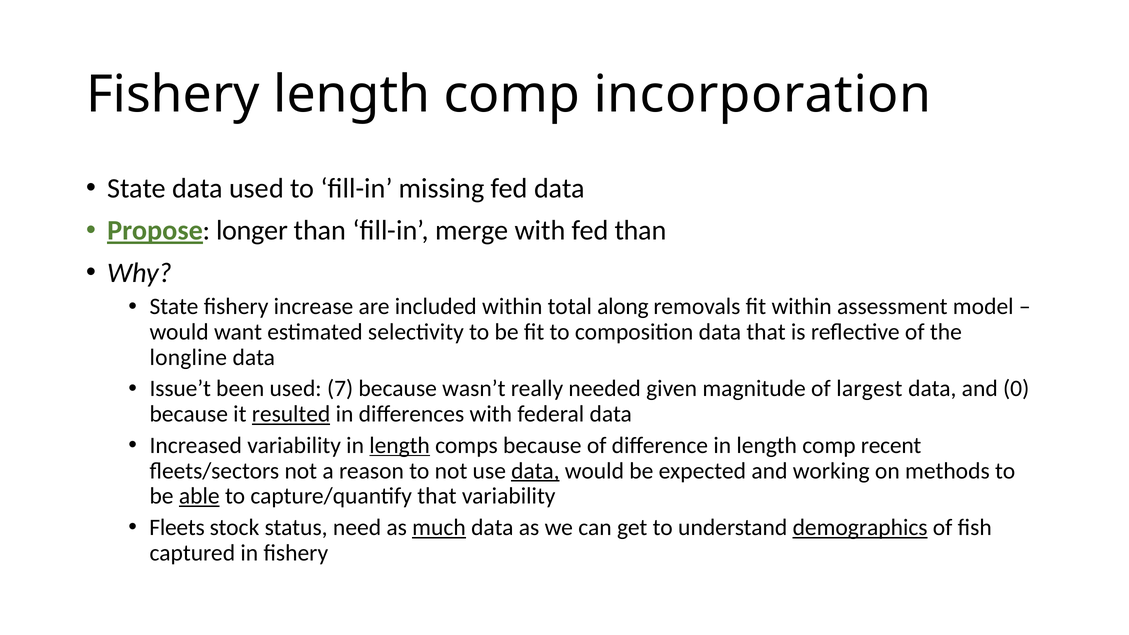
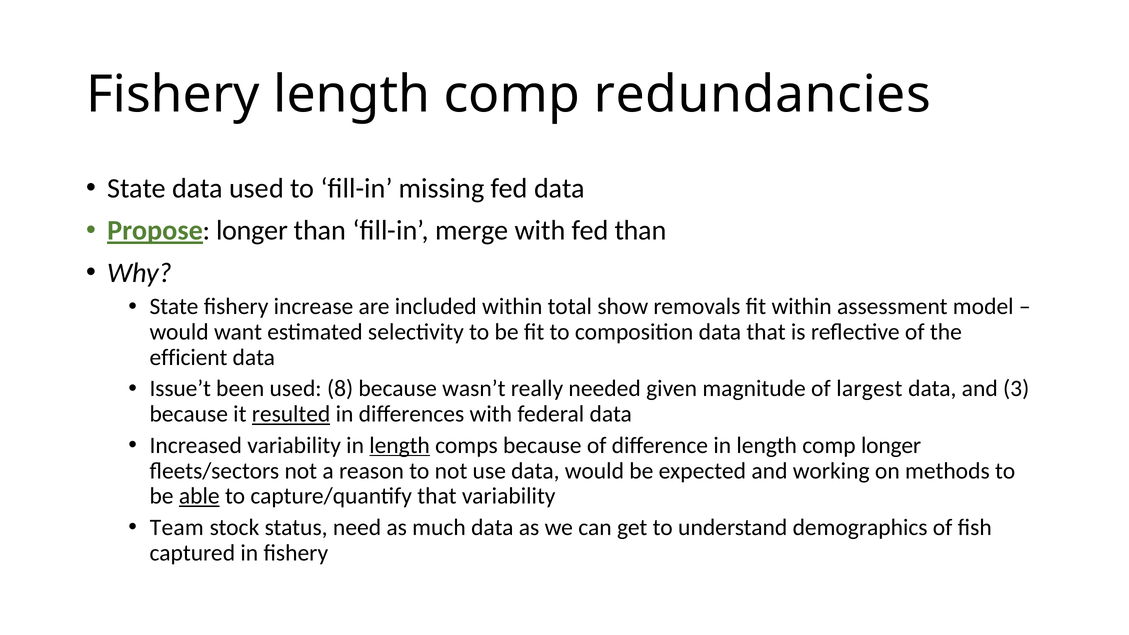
incorporation: incorporation -> redundancies
along: along -> show
longline: longline -> efficient
7: 7 -> 8
0: 0 -> 3
comp recent: recent -> longer
data at (535, 471) underline: present -> none
Fleets: Fleets -> Team
much underline: present -> none
demographics underline: present -> none
